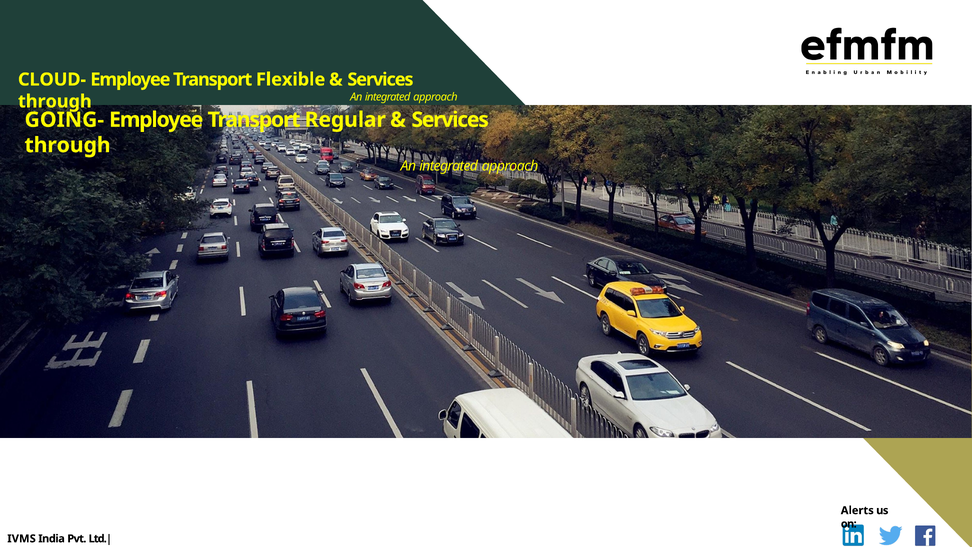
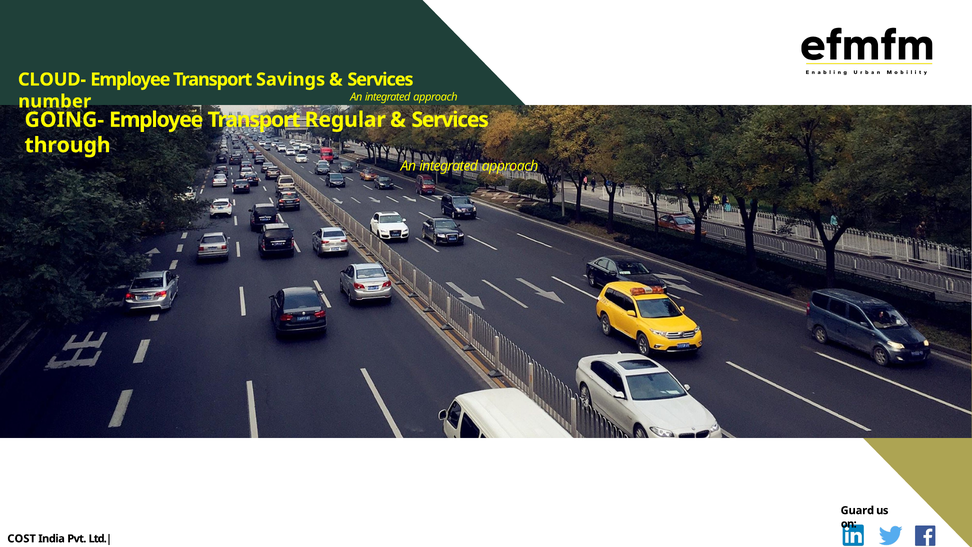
Flexible: Flexible -> Savings
through at (55, 101): through -> number
Alerts: Alerts -> Guard
IVMS: IVMS -> COST
